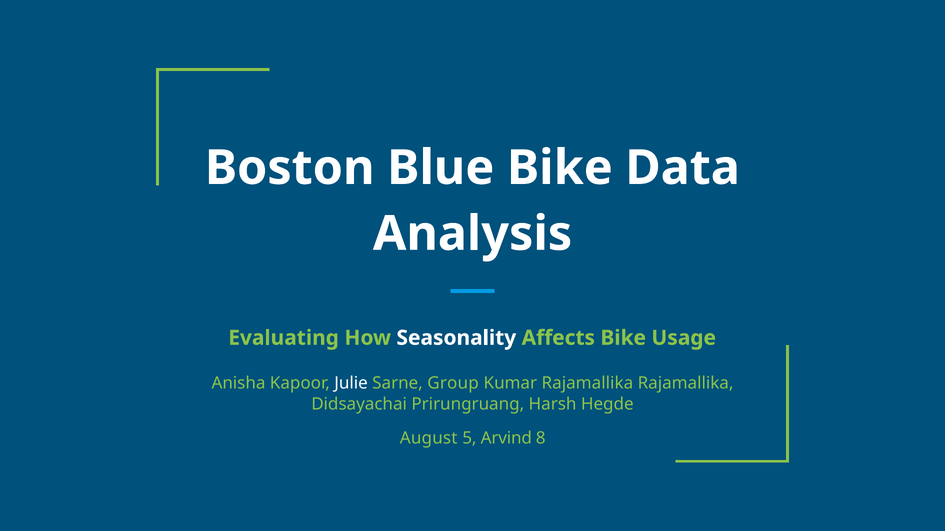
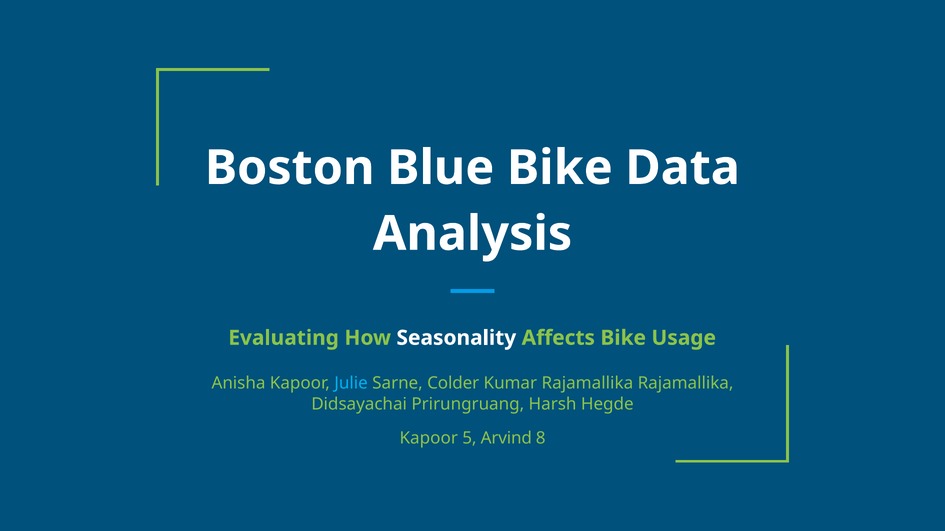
Julie colour: white -> light blue
Group: Group -> Colder
August at (429, 439): August -> Kapoor
